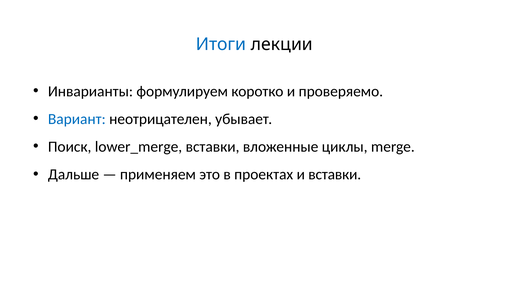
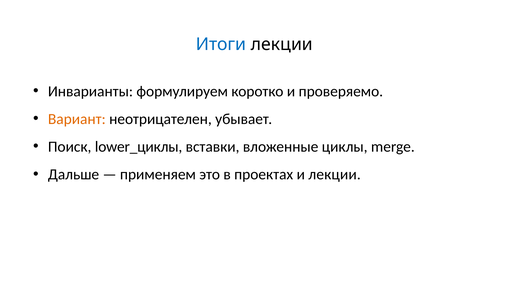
Вариант colour: blue -> orange
lower_merge: lower_merge -> lower_циклы
и вставки: вставки -> лекции
